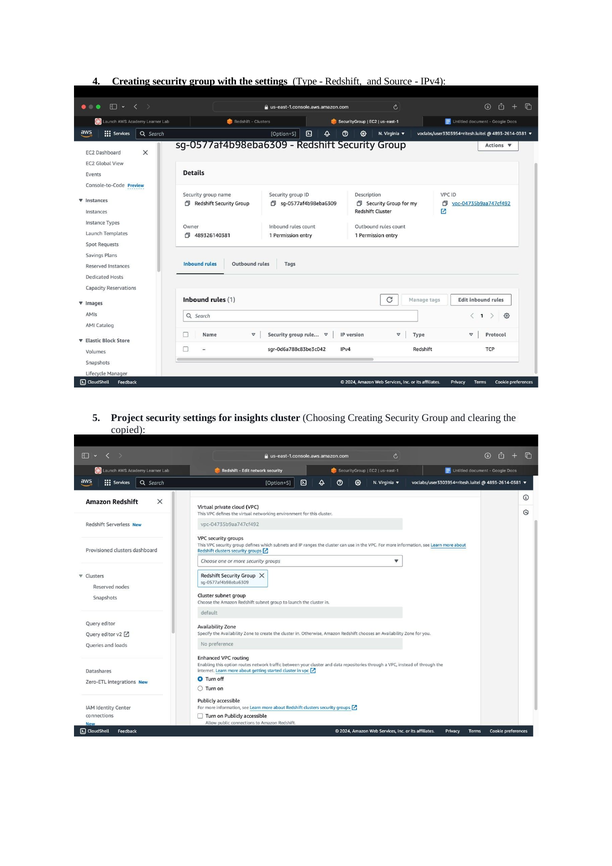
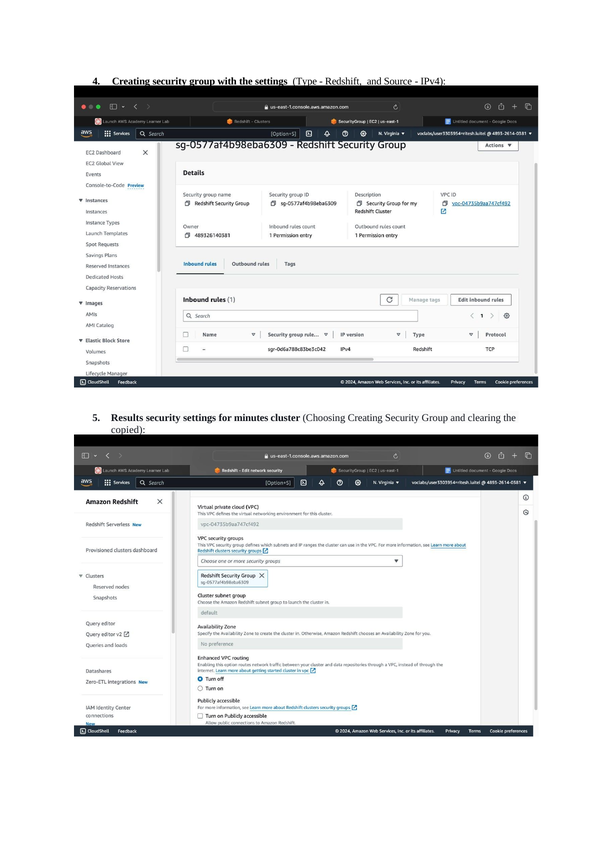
Project: Project -> Results
insights: insights -> minutes
